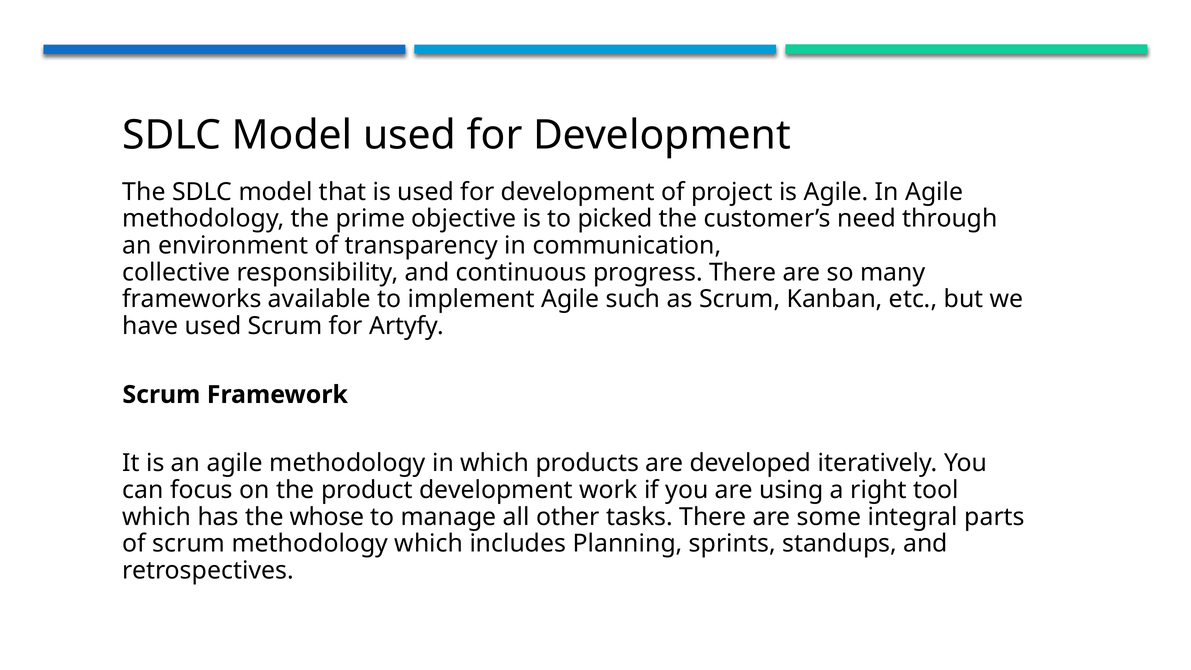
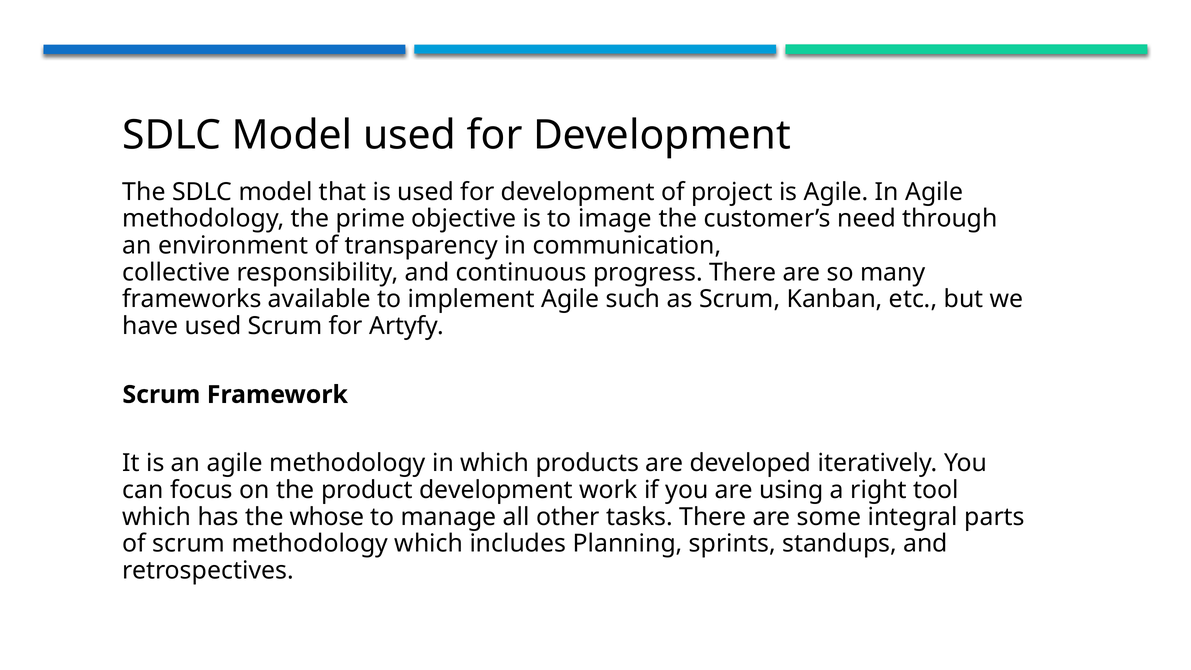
picked: picked -> image
